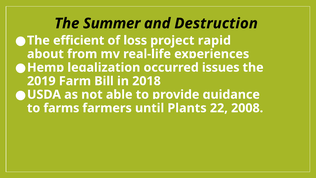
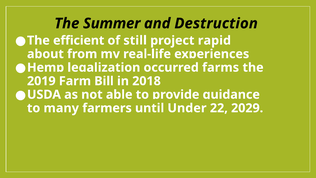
loss: loss -> still
issues: issues -> farms
farms: farms -> many
Plants: Plants -> Under
2008: 2008 -> 2029
